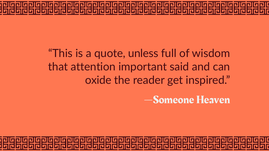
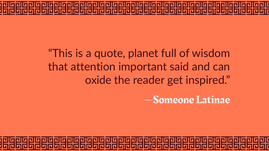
unless: unless -> planet
Heaven: Heaven -> Latinae
